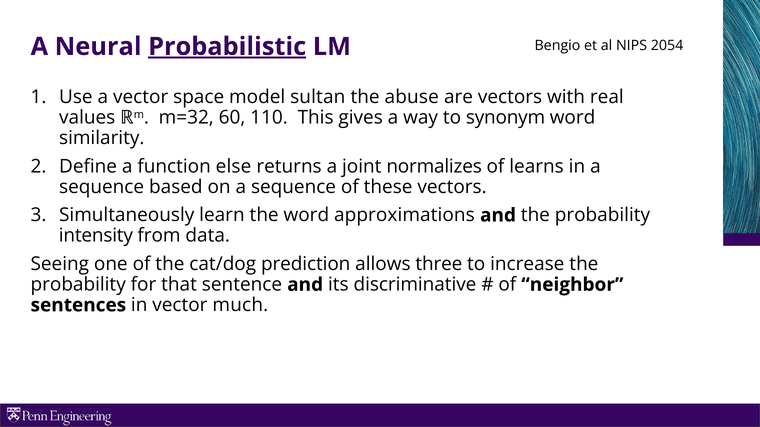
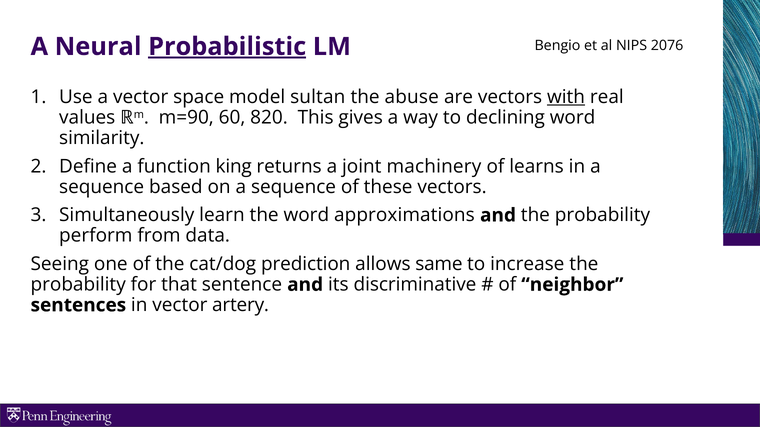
2054: 2054 -> 2076
with underline: none -> present
m=32: m=32 -> m=90
110: 110 -> 820
synonym: synonym -> declining
else: else -> king
normalizes: normalizes -> machinery
intensity: intensity -> perform
three: three -> same
much: much -> artery
